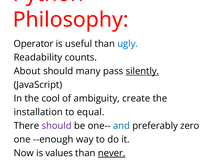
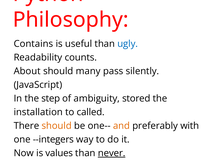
Operator: Operator -> Contains
silently underline: present -> none
cool: cool -> step
create: create -> stored
equal: equal -> called
should at (57, 126) colour: purple -> orange
and colour: blue -> orange
zero: zero -> with
--enough: --enough -> --integers
